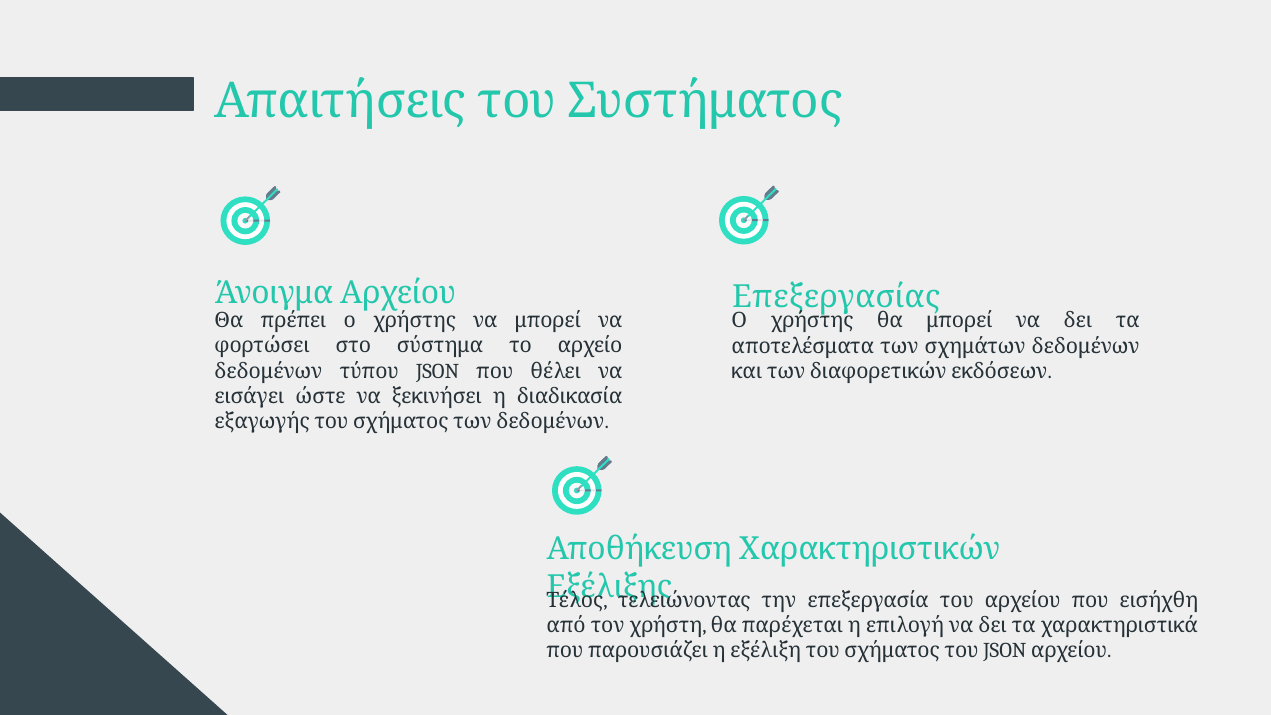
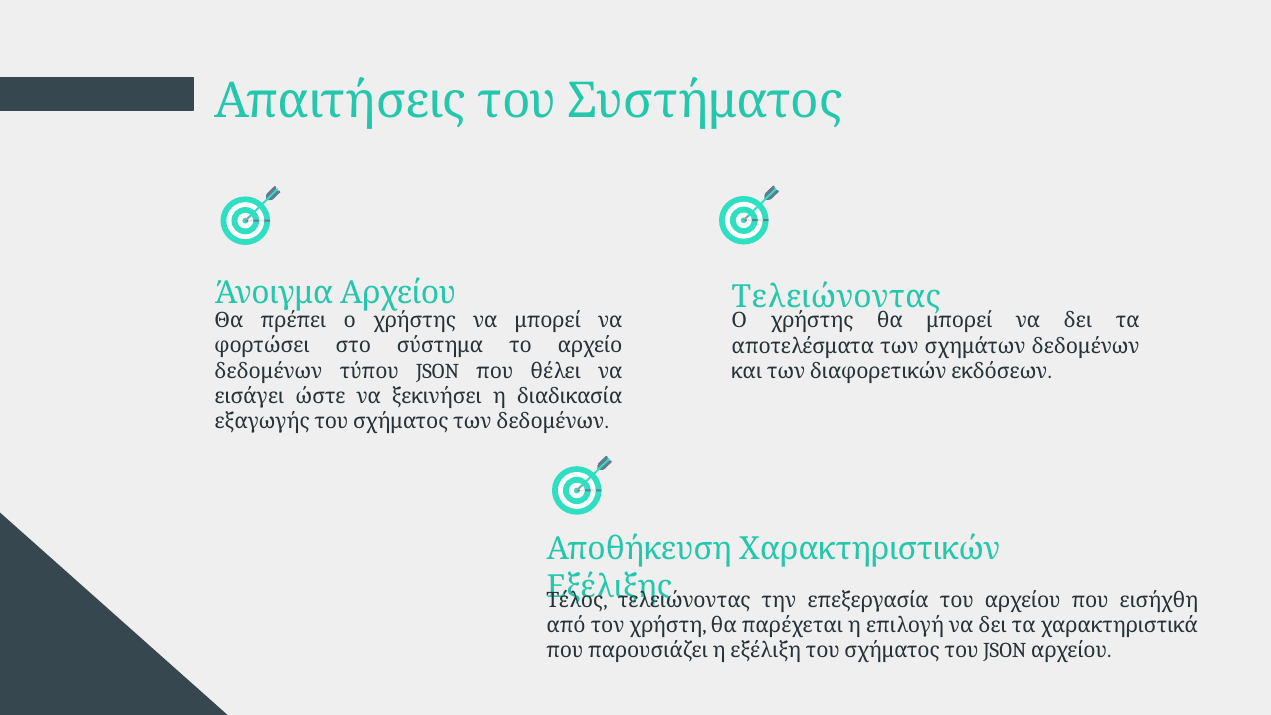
Επεξεργασίας at (836, 297): Επεξεργασίας -> Τελειώνοντας
